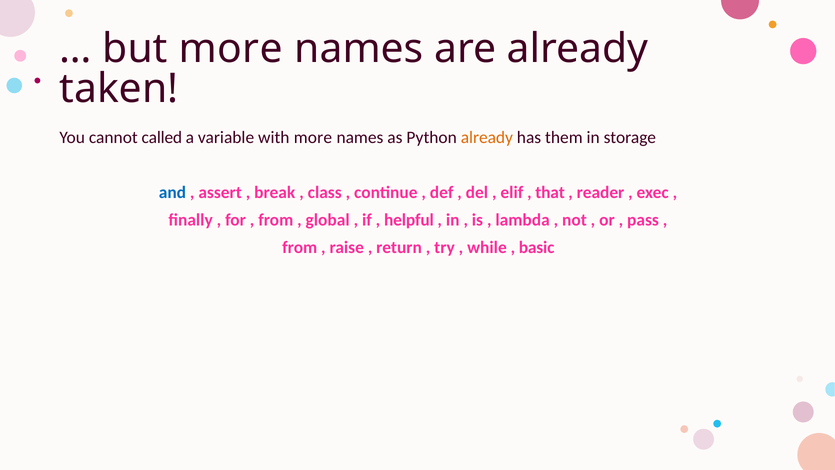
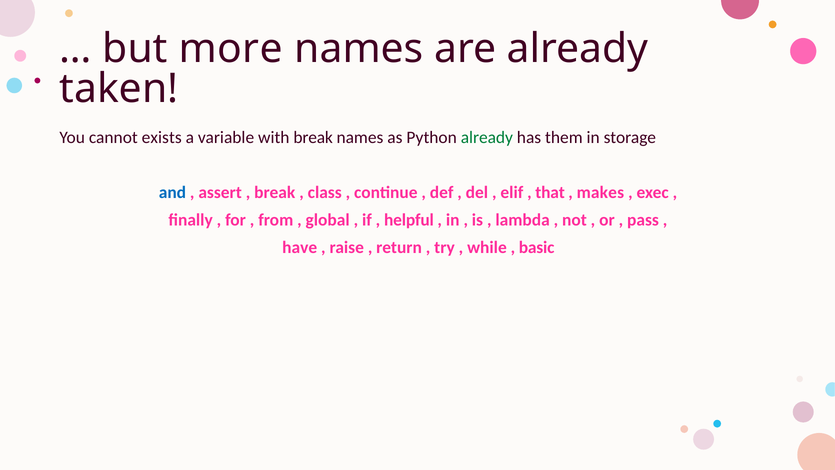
called: called -> exists
with more: more -> break
already at (487, 137) colour: orange -> green
reader: reader -> makes
from at (300, 247): from -> have
